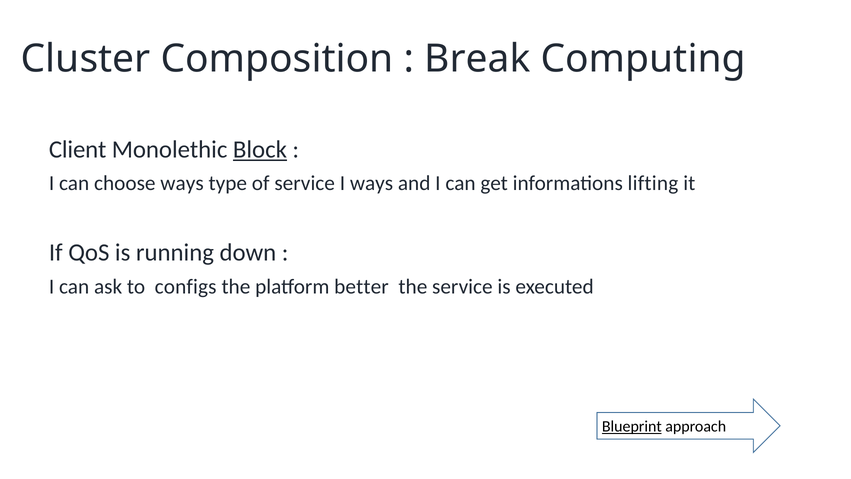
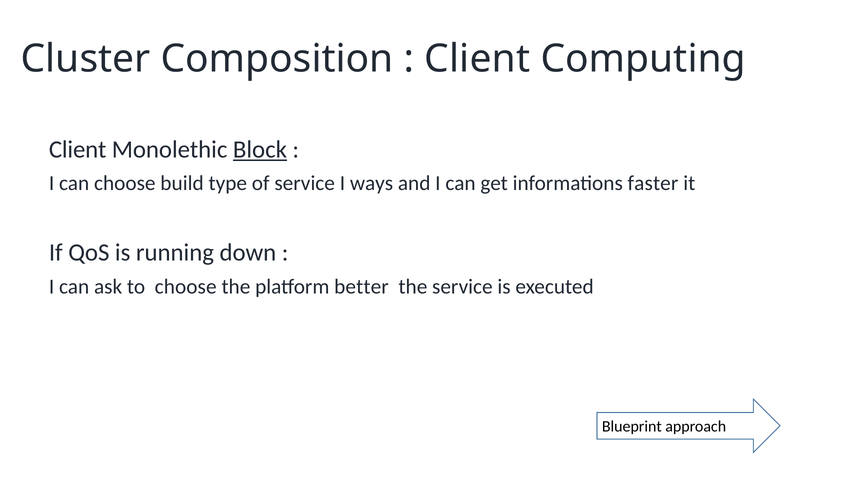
Break at (477, 59): Break -> Client
choose ways: ways -> build
lifting: lifting -> faster
to configs: configs -> choose
Blueprint underline: present -> none
